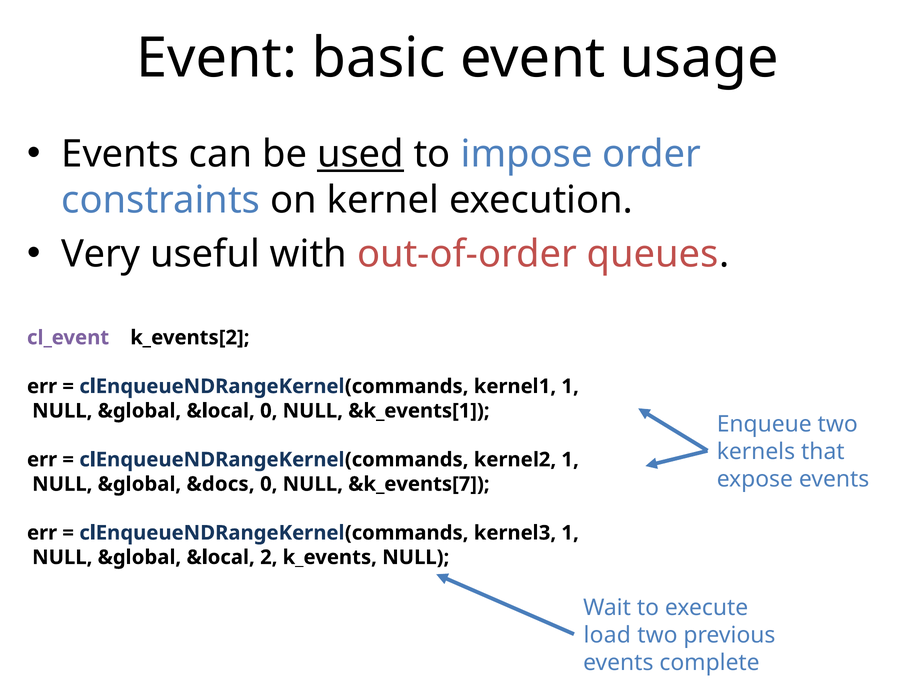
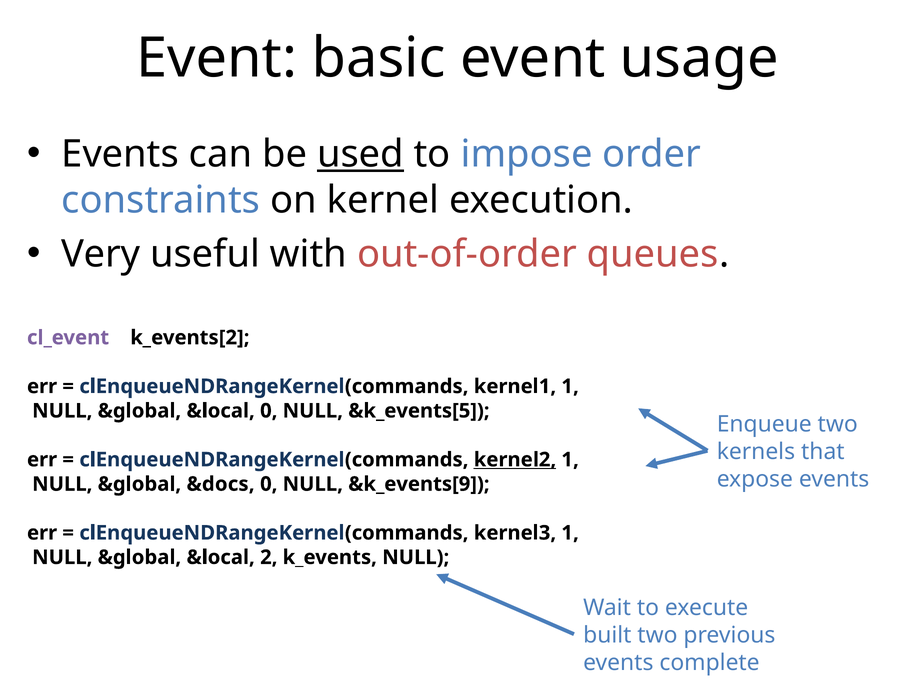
&k_events[1: &k_events[1 -> &k_events[5
kernel2 underline: none -> present
&k_events[7: &k_events[7 -> &k_events[9
load: load -> built
